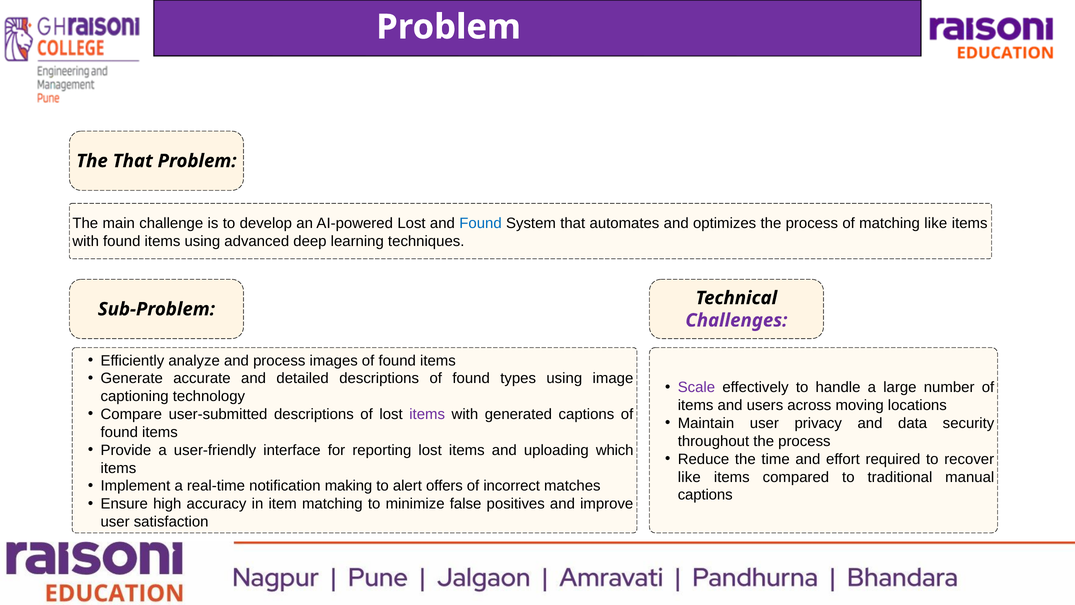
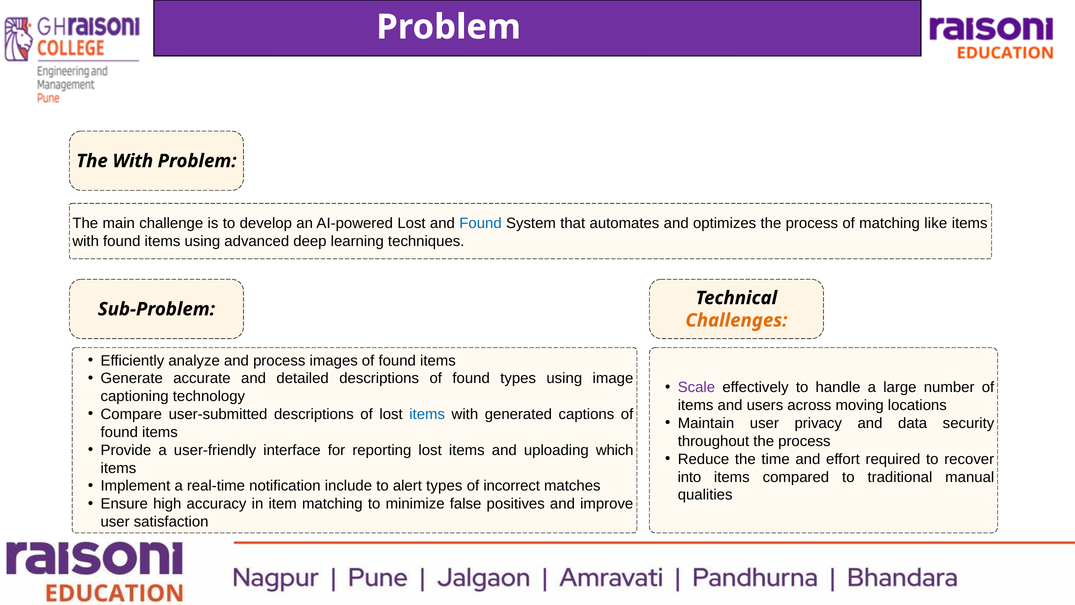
The That: That -> With
Challenges colour: purple -> orange
items at (427, 414) colour: purple -> blue
like at (689, 477): like -> into
making: making -> include
alert offers: offers -> types
captions at (705, 495): captions -> qualities
